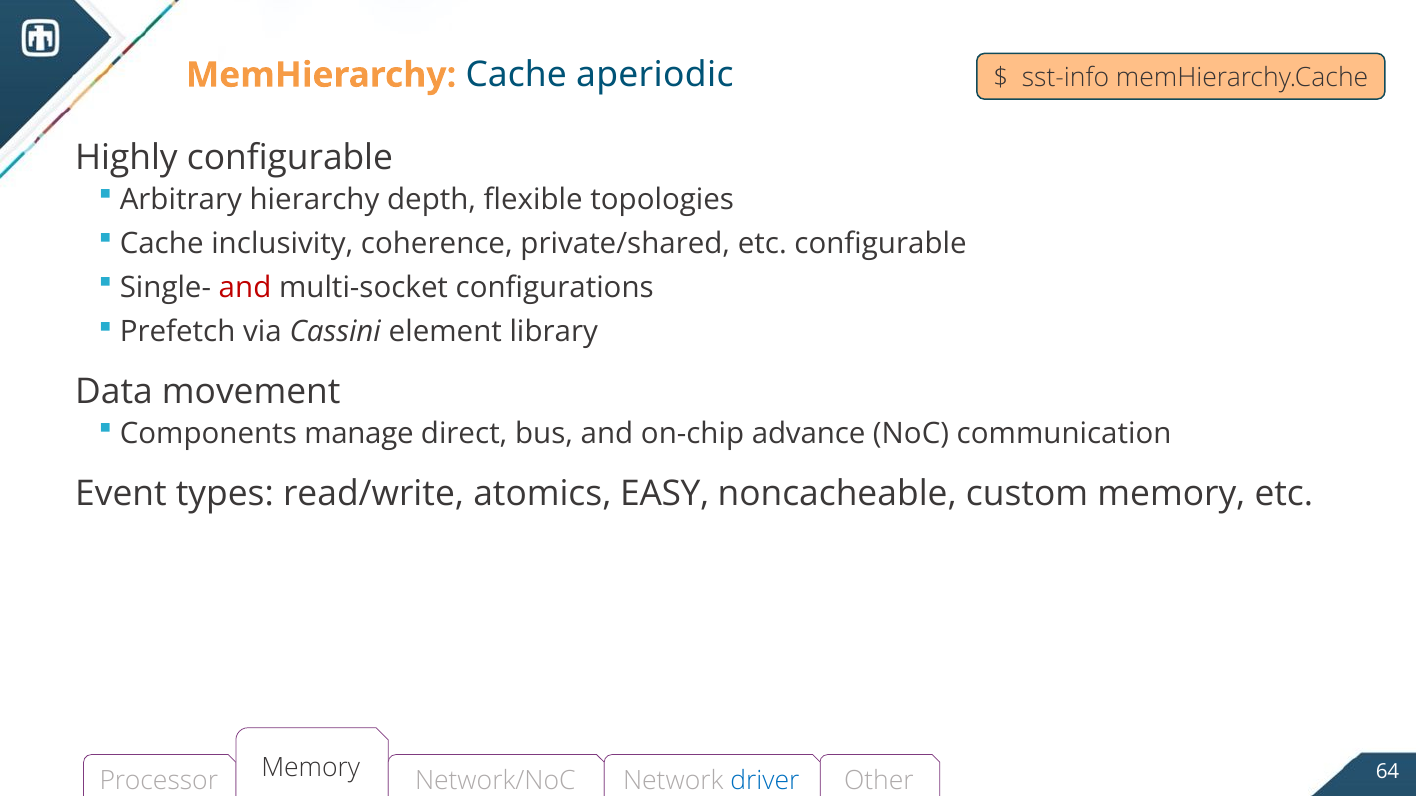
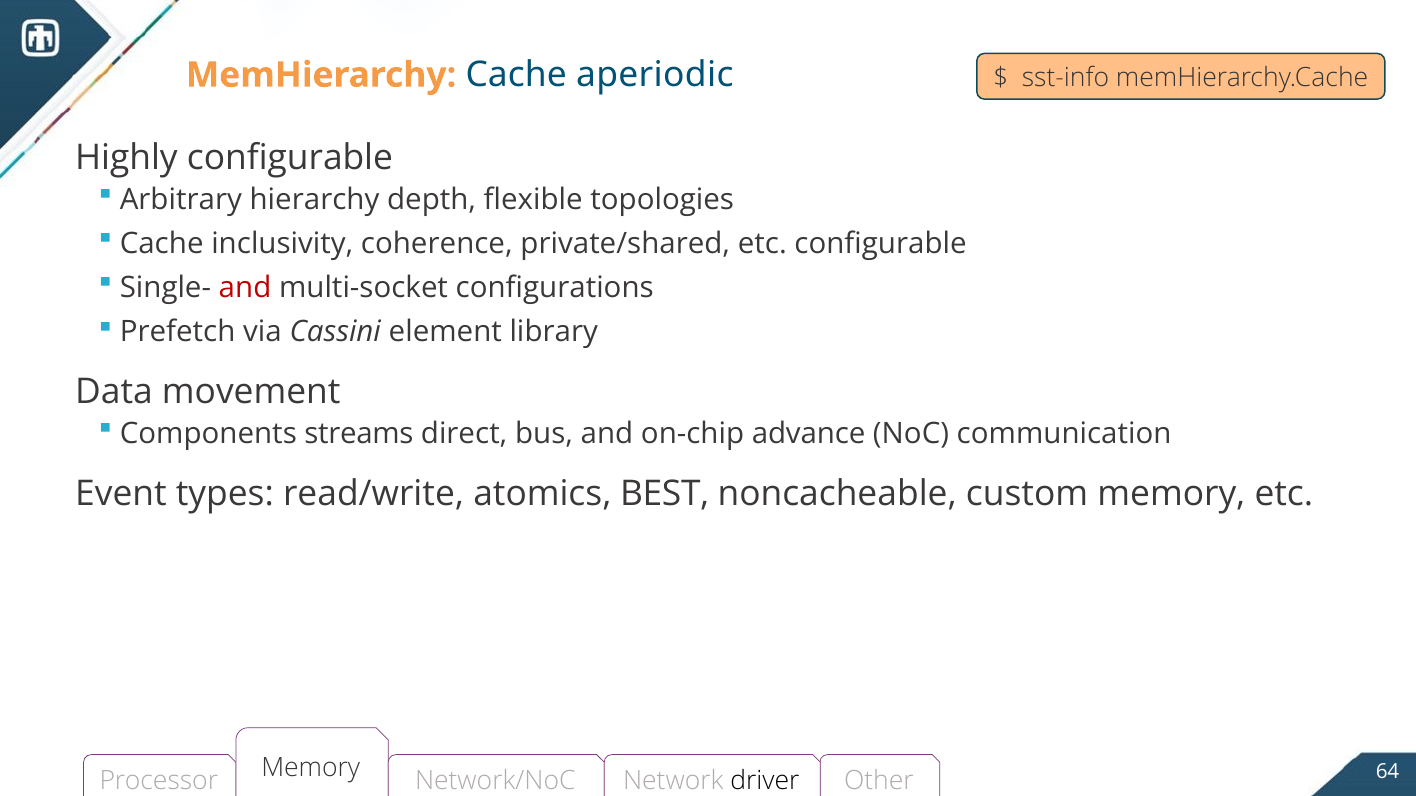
manage: manage -> streams
EASY: EASY -> BEST
driver colour: blue -> black
